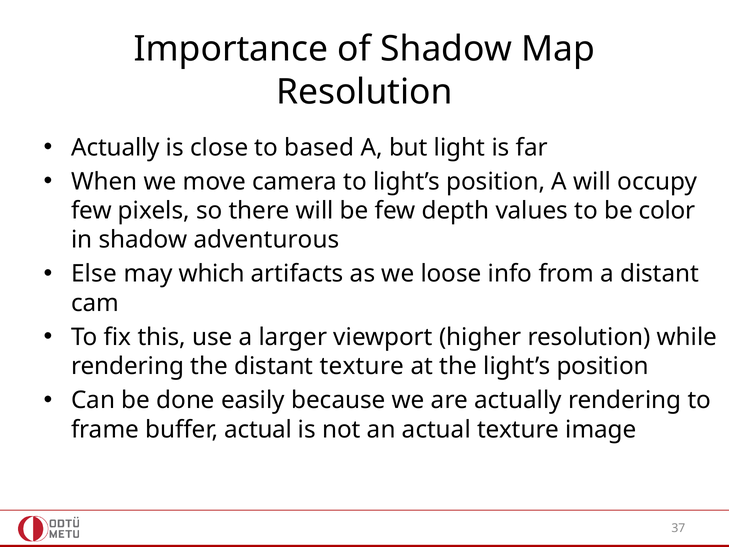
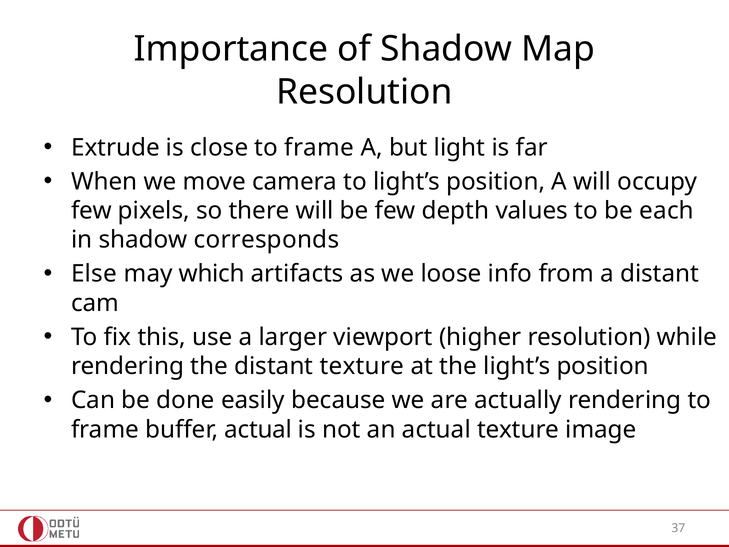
Actually at (115, 148): Actually -> Extrude
close to based: based -> frame
color: color -> each
adventurous: adventurous -> corresponds
